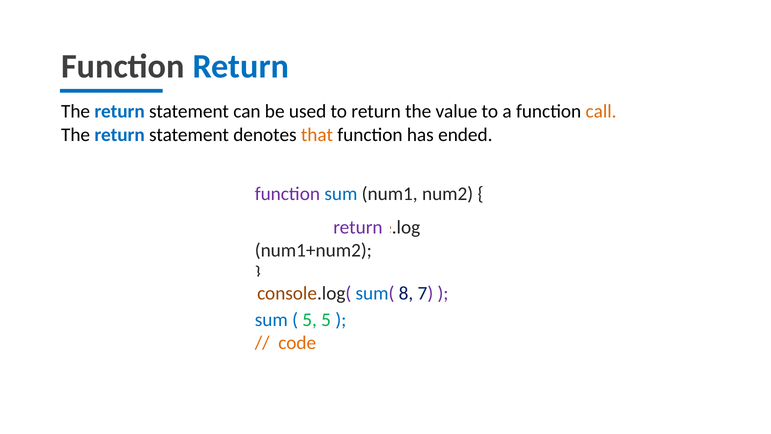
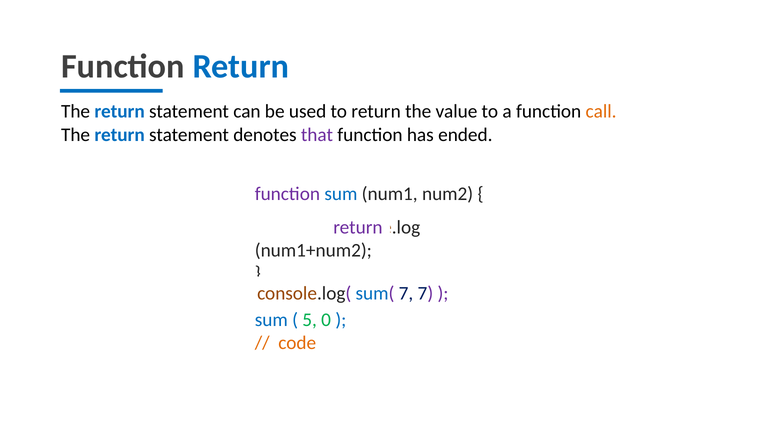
that colour: orange -> purple
sum( 8: 8 -> 7
5 5: 5 -> 0
